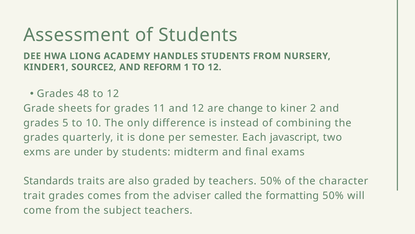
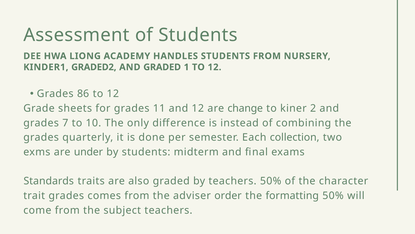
SOURCE2: SOURCE2 -> GRADED2
AND REFORM: REFORM -> GRADED
48: 48 -> 86
5: 5 -> 7
javascript: javascript -> collection
called: called -> order
